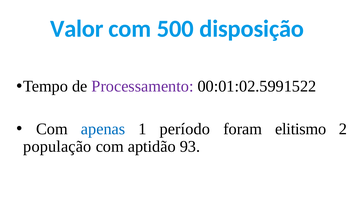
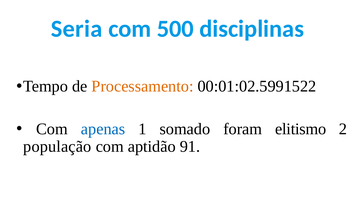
Valor: Valor -> Seria
disposição: disposição -> disciplinas
Processamento colour: purple -> orange
período: período -> somado
93: 93 -> 91
